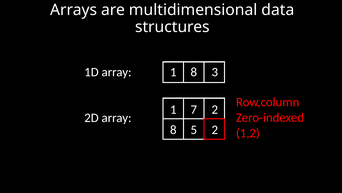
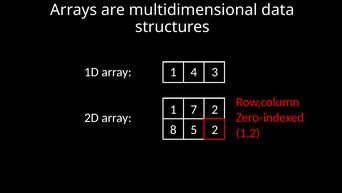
1 8: 8 -> 4
